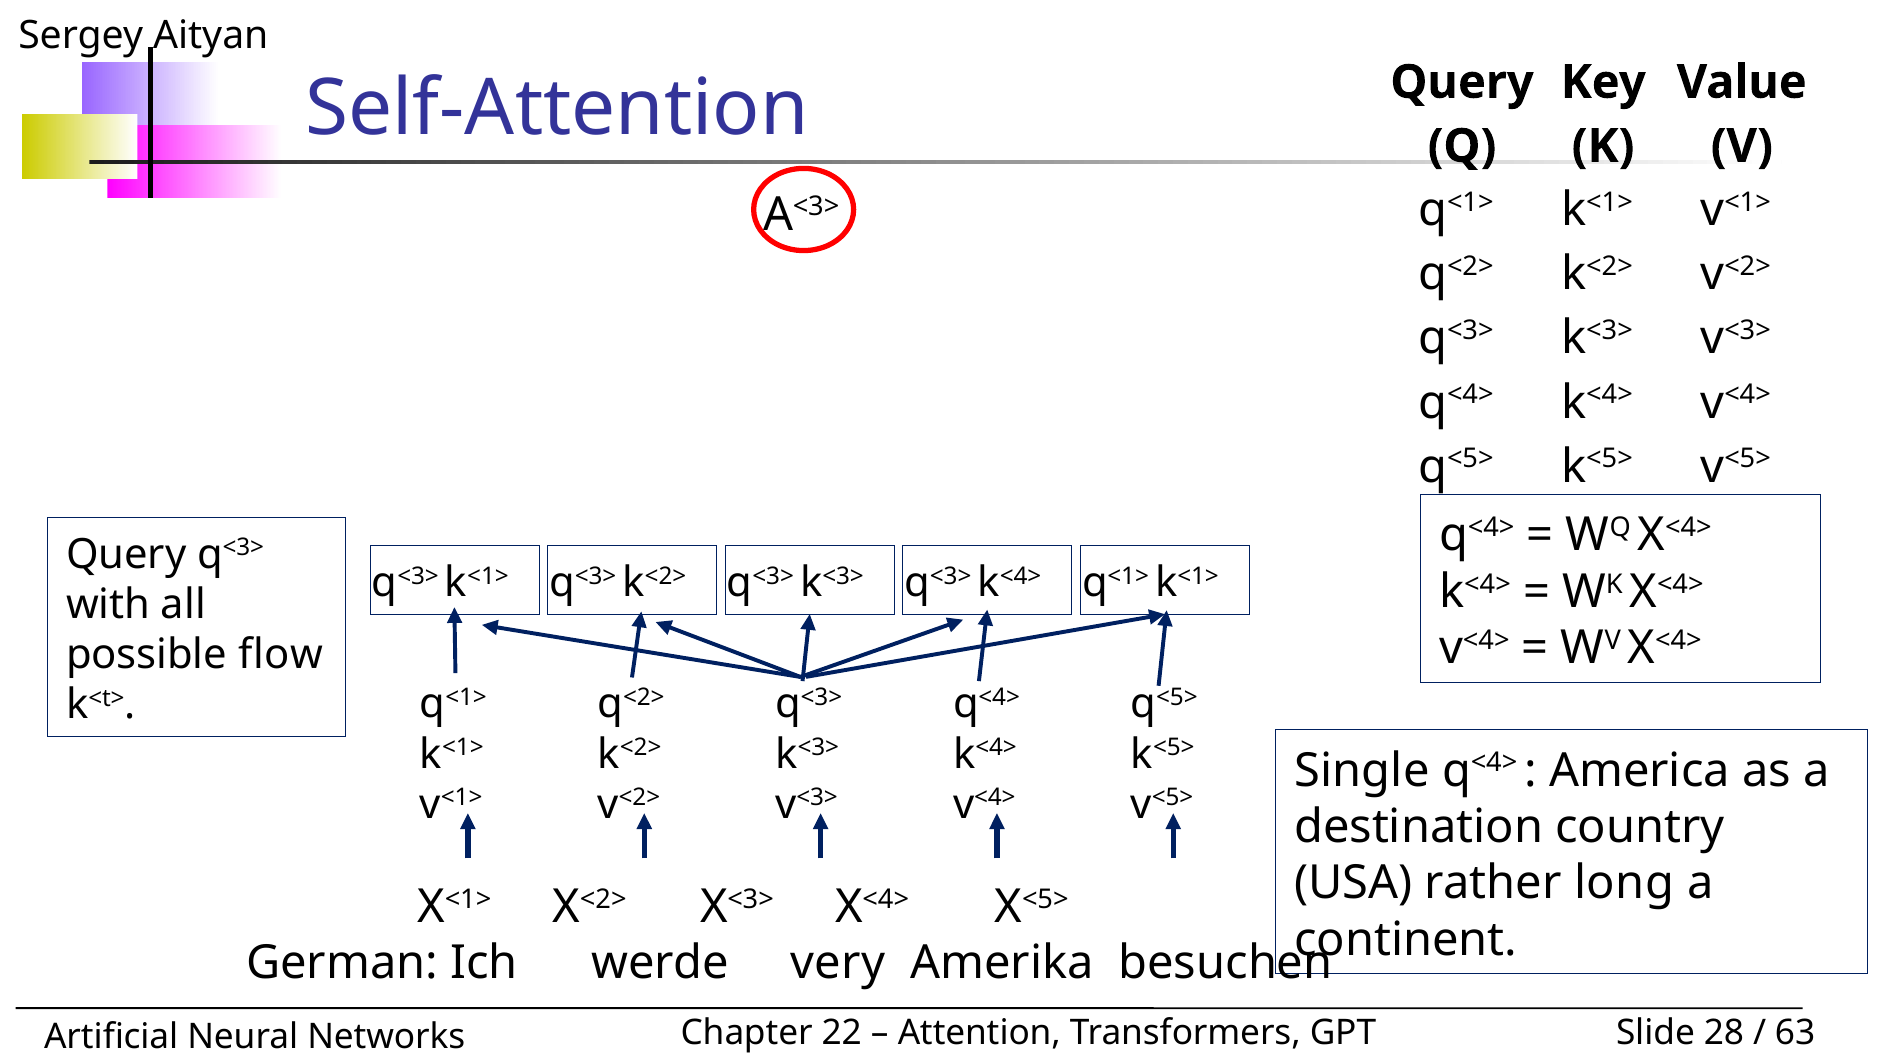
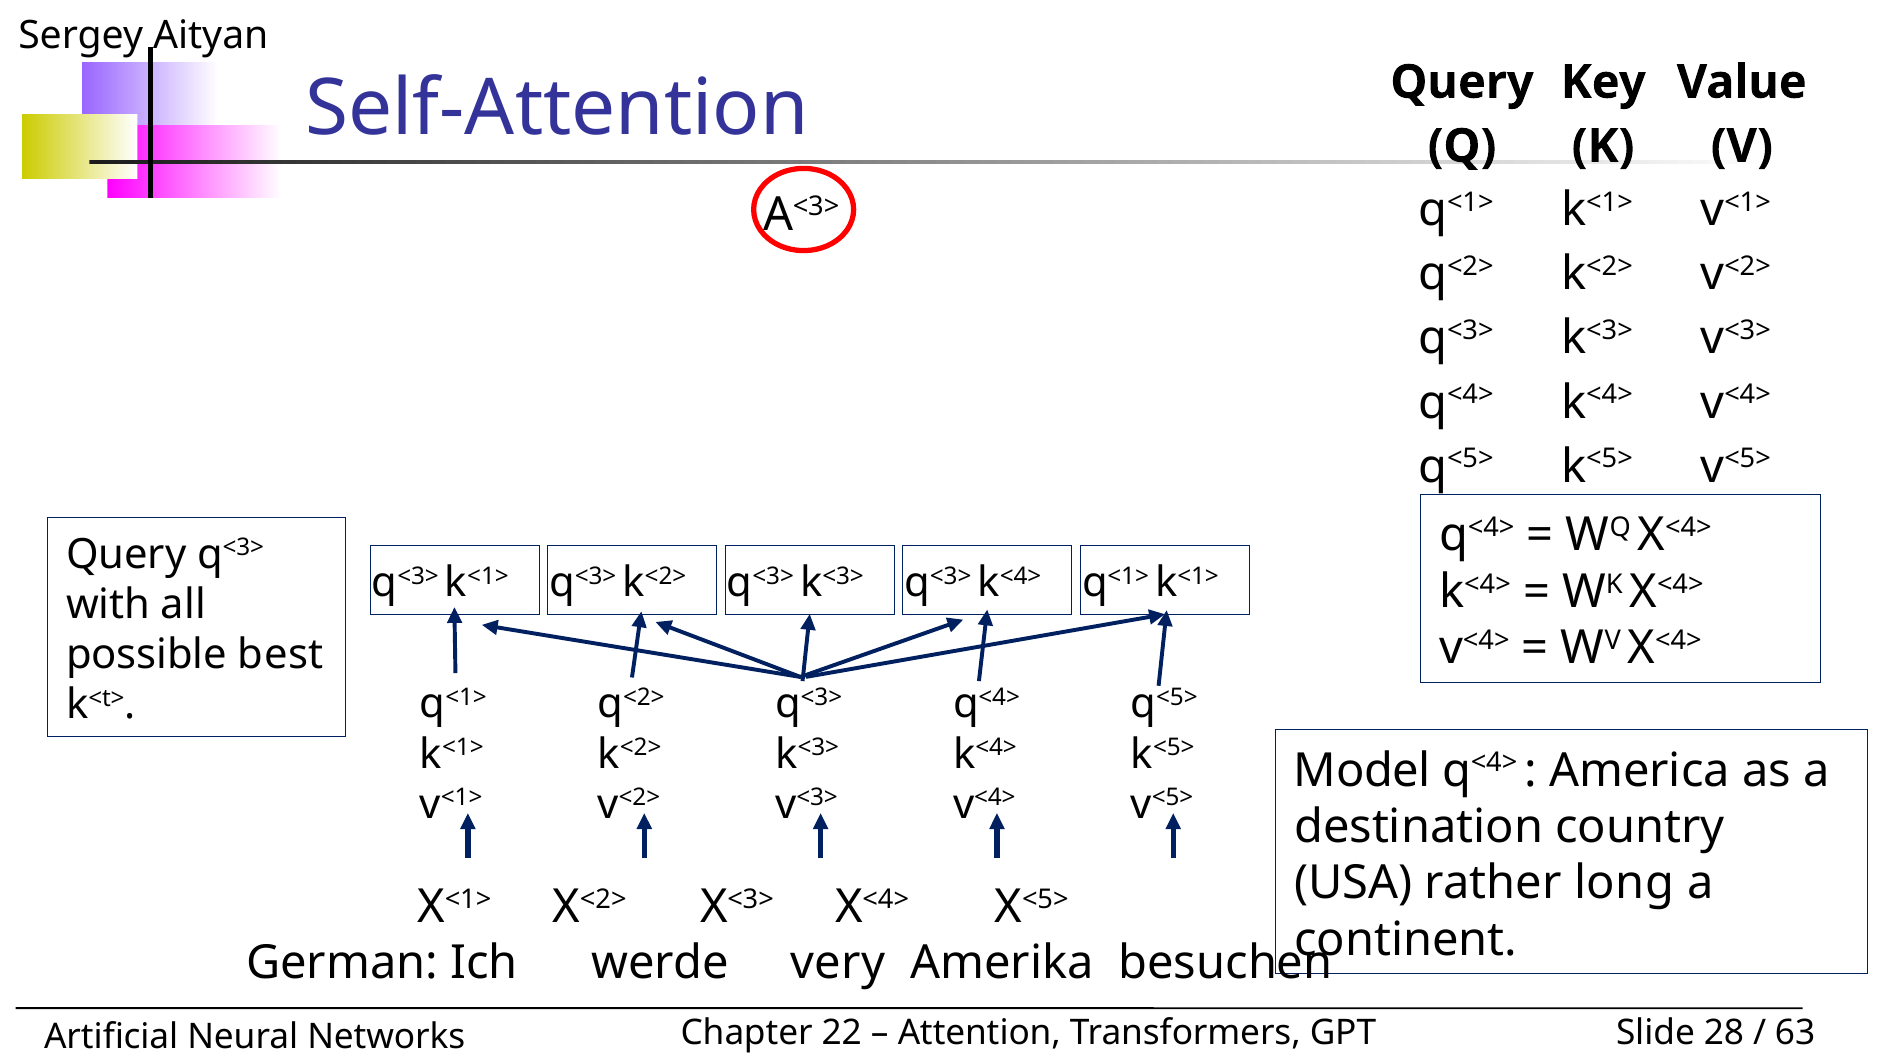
flow: flow -> best
Single: Single -> Model
